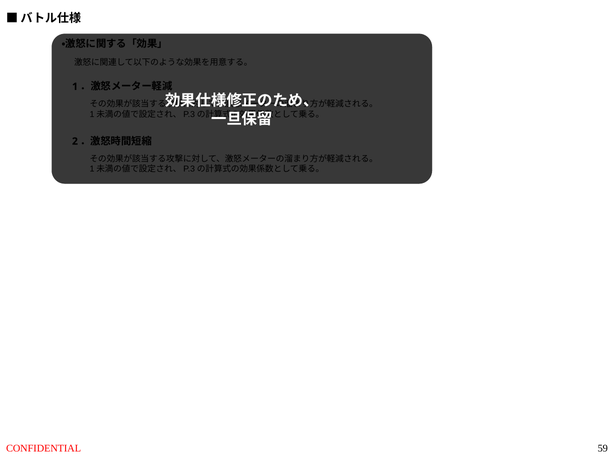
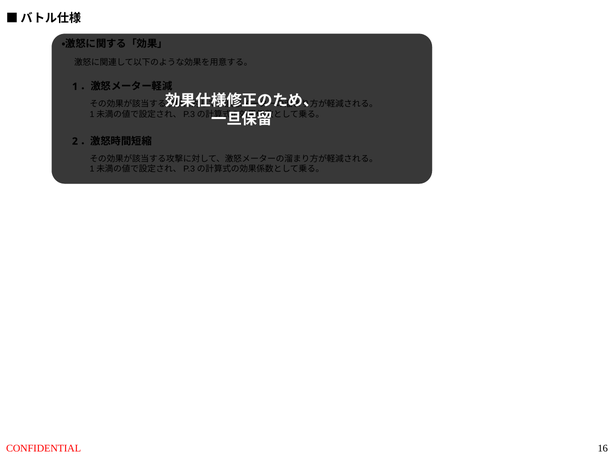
59: 59 -> 16
